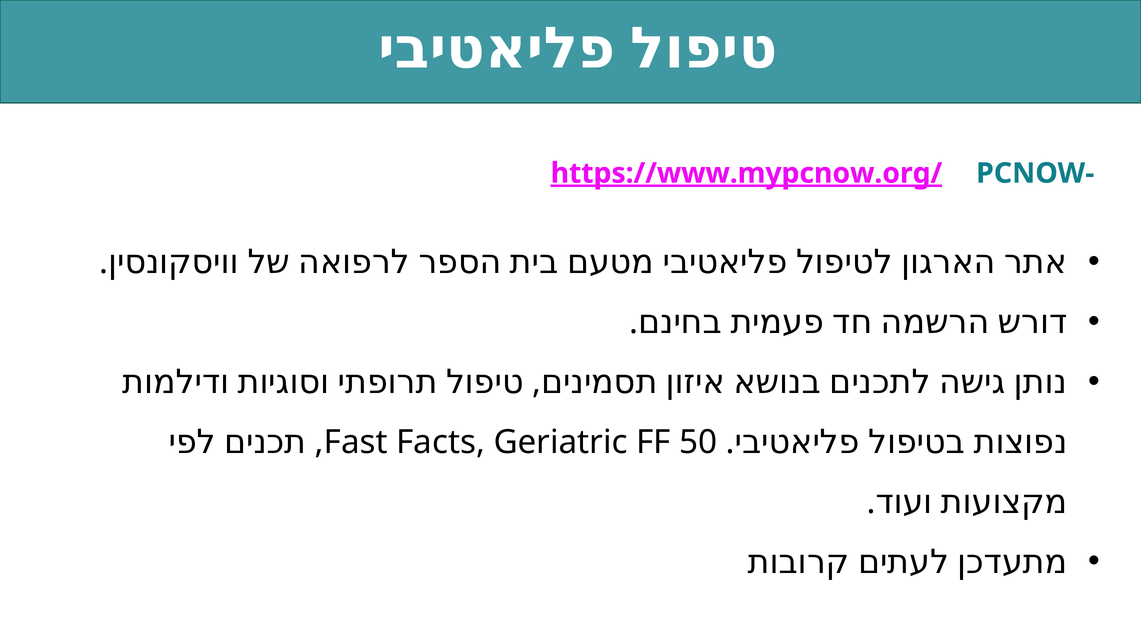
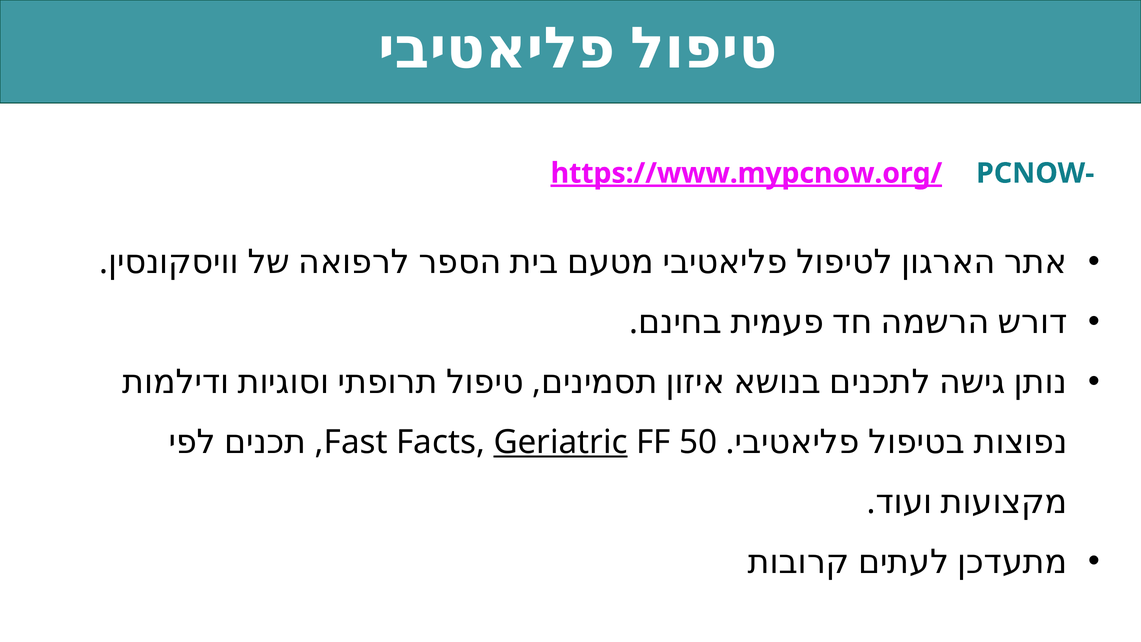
Geriatric underline: none -> present
